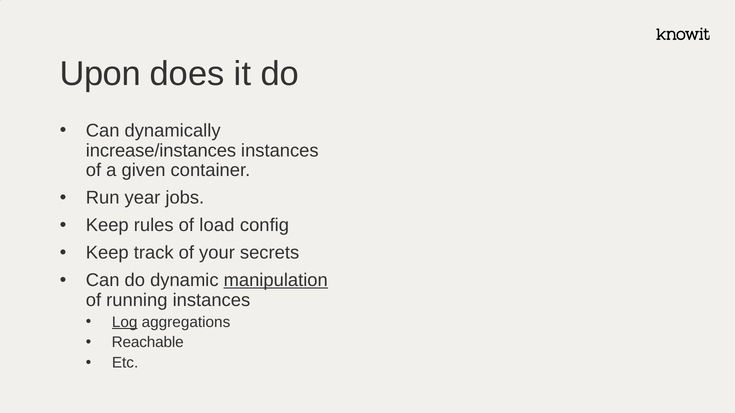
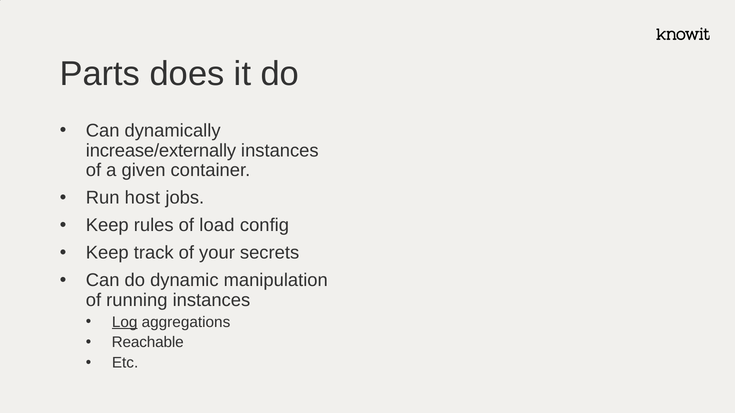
Upon: Upon -> Parts
increase/instances: increase/instances -> increase/externally
year: year -> host
manipulation underline: present -> none
